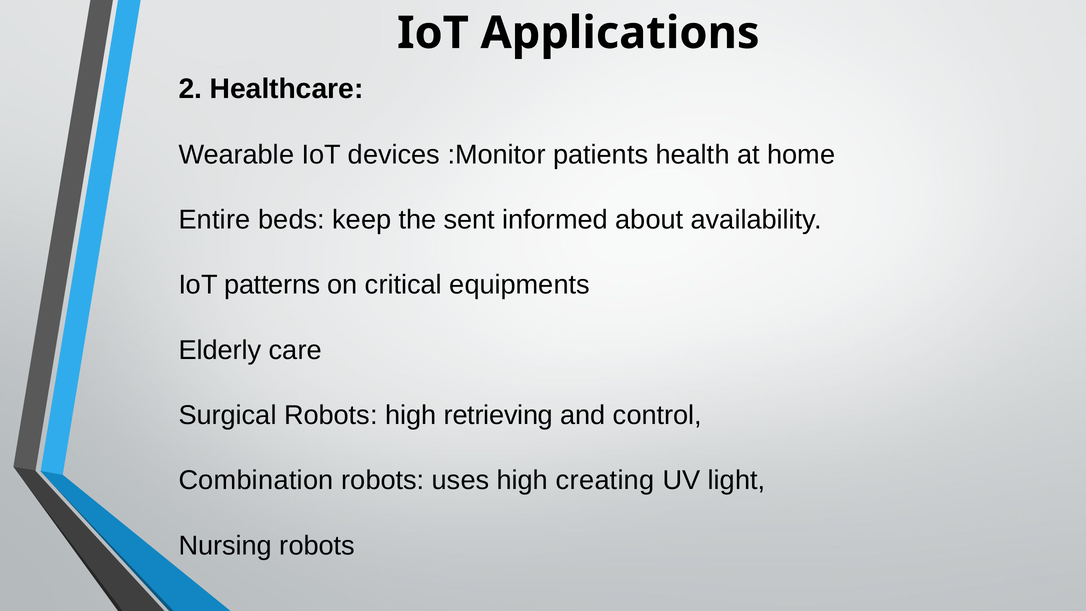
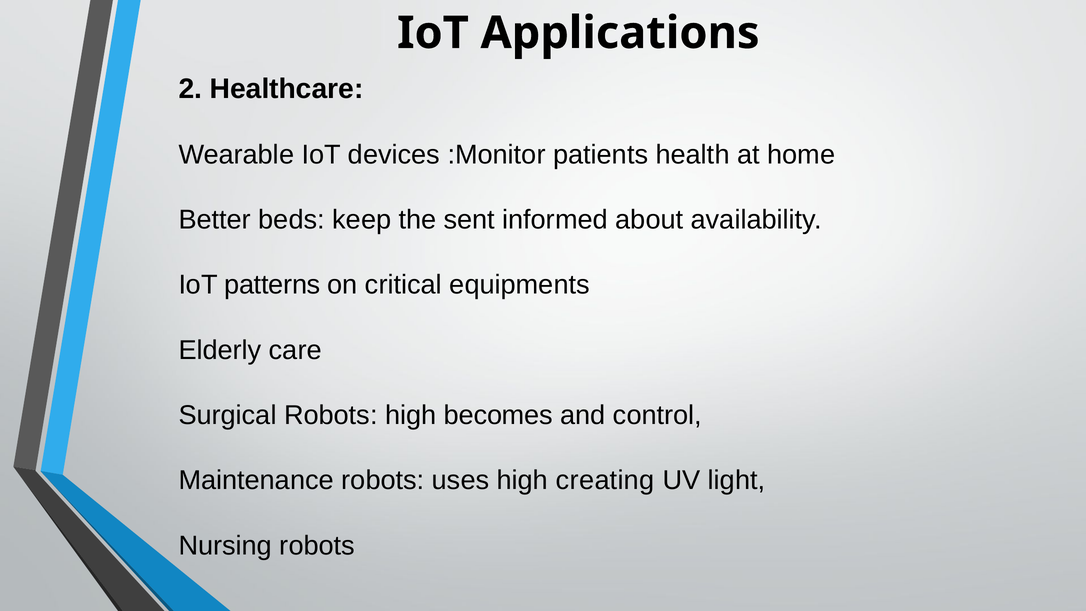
Entire: Entire -> Better
retrieving: retrieving -> becomes
Combination: Combination -> Maintenance
